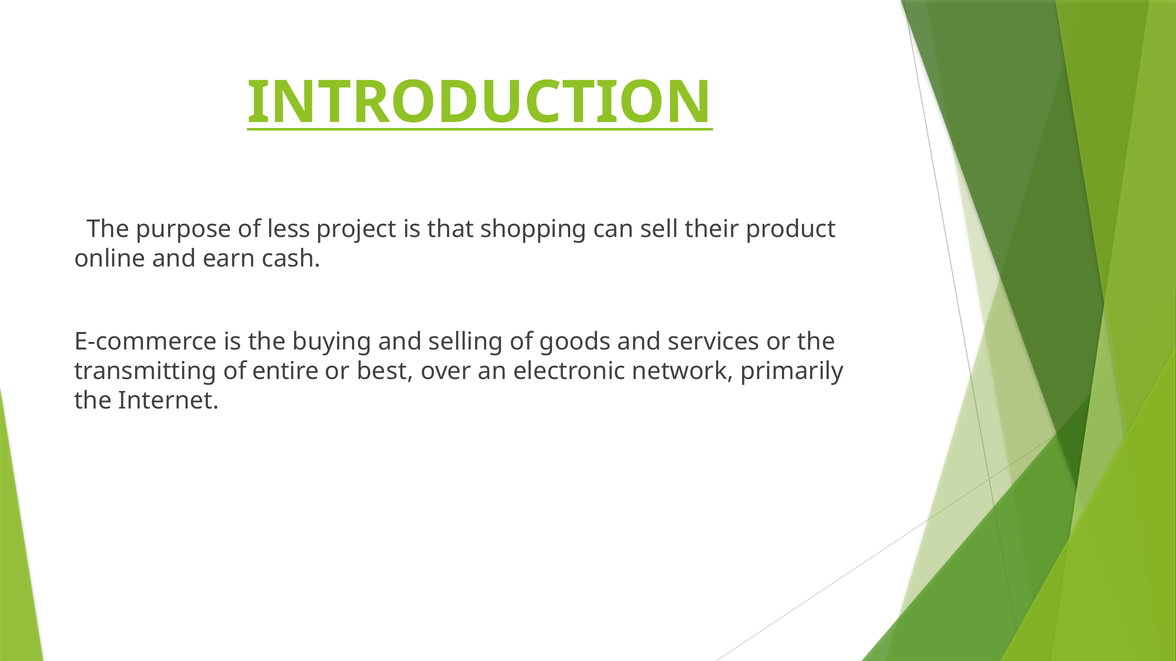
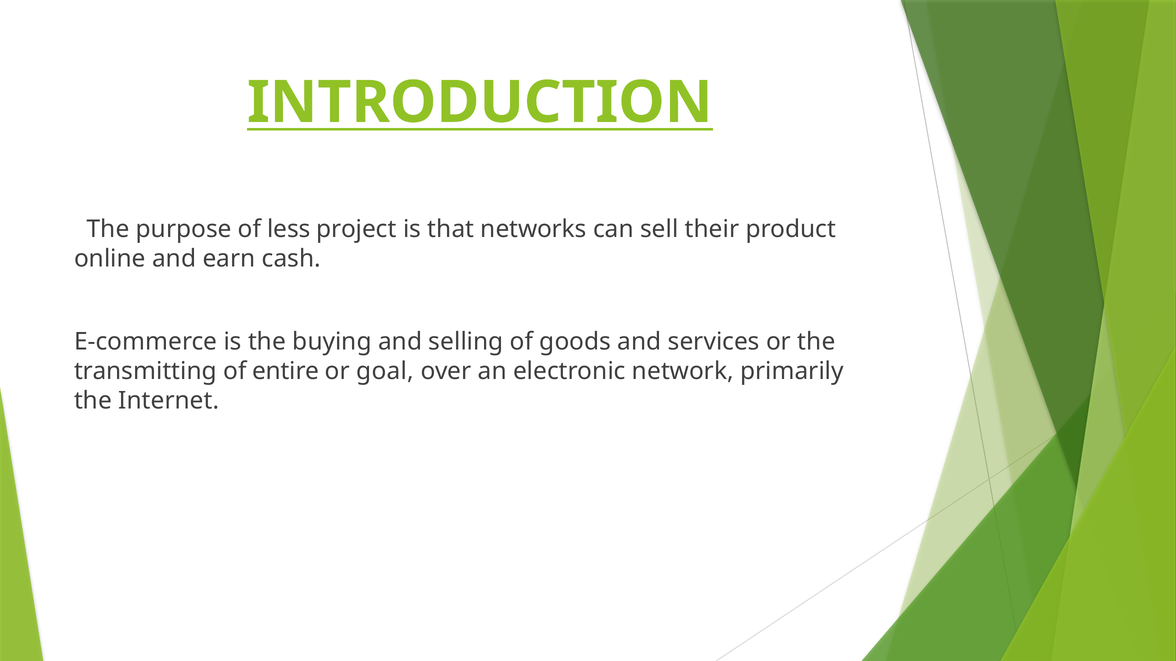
shopping: shopping -> networks
best: best -> goal
